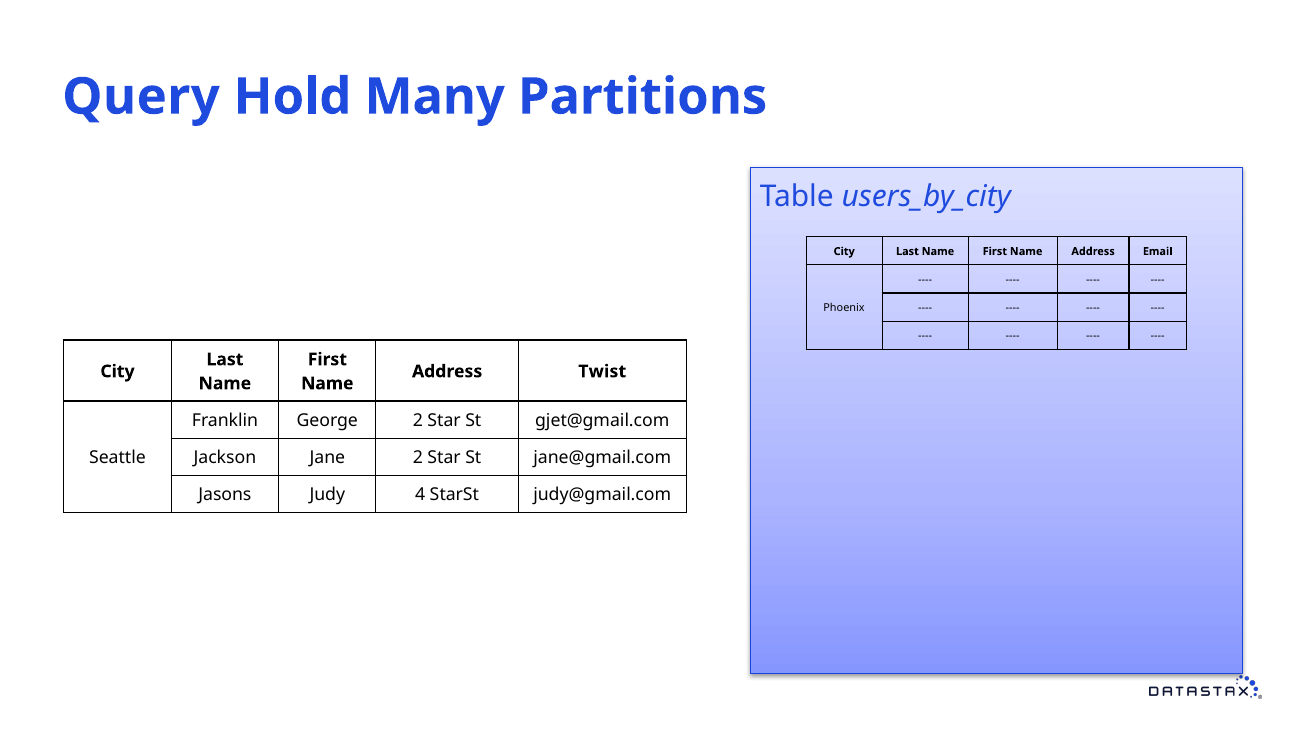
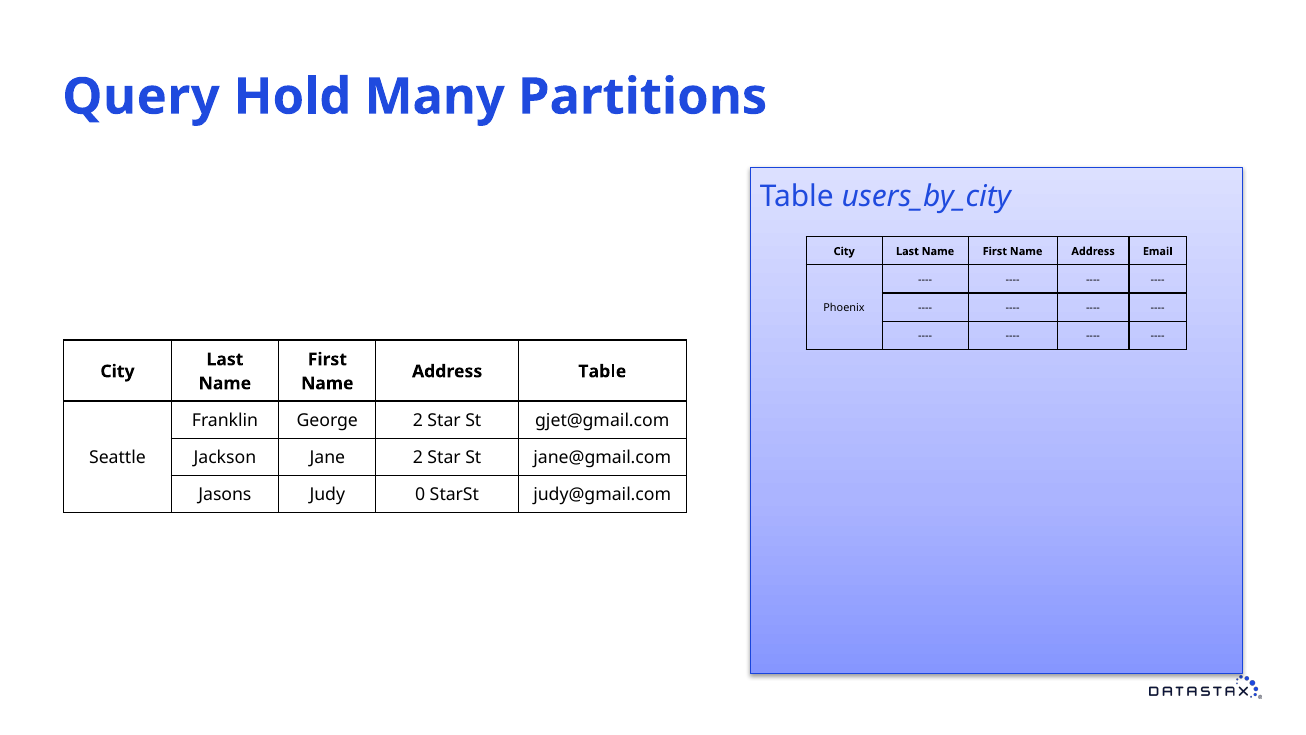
Address Twist: Twist -> Table
4: 4 -> 0
